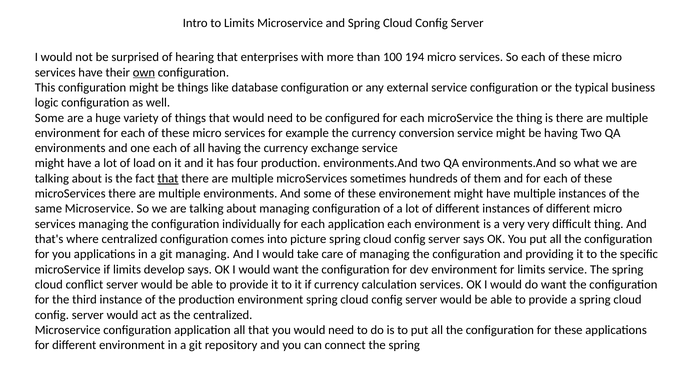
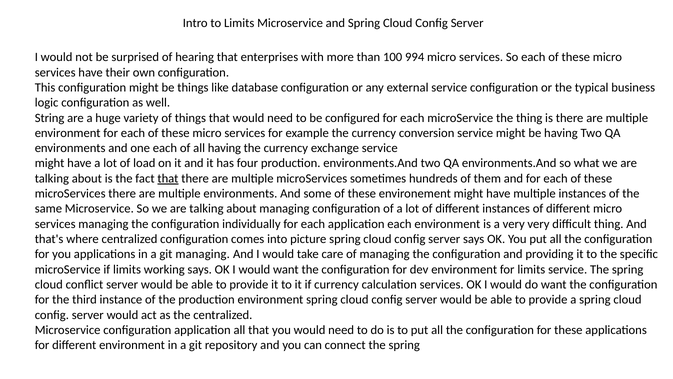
194: 194 -> 994
own underline: present -> none
Some at (49, 118): Some -> String
develop: develop -> working
